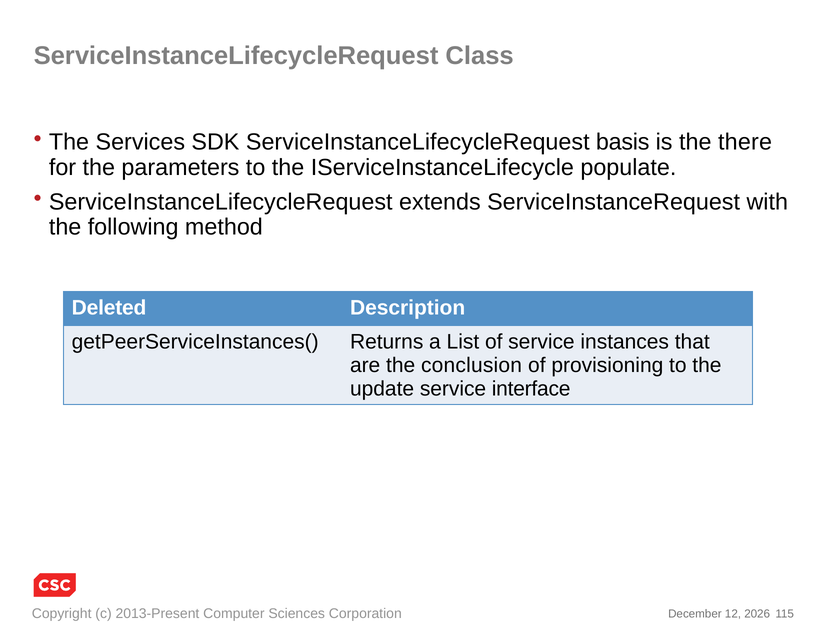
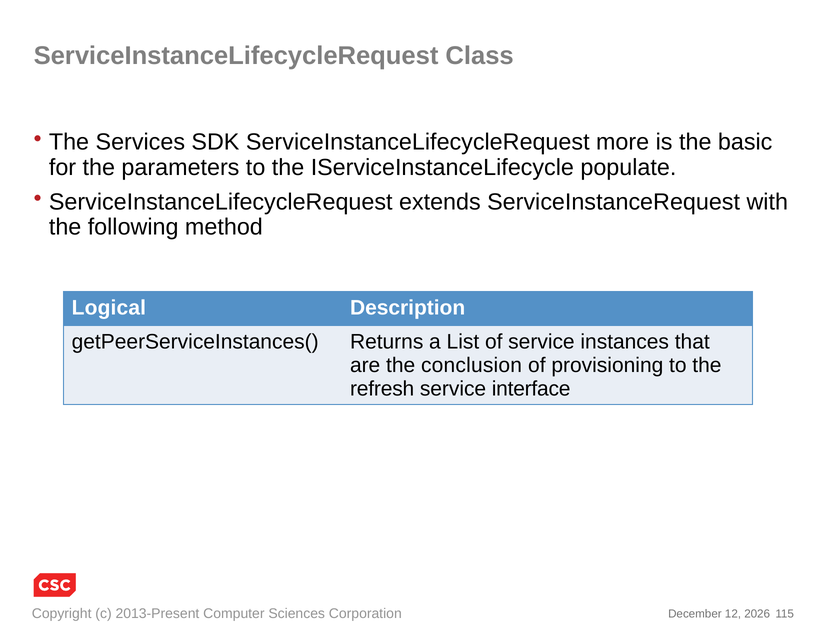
basis: basis -> more
there: there -> basic
Deleted: Deleted -> Logical
update: update -> refresh
